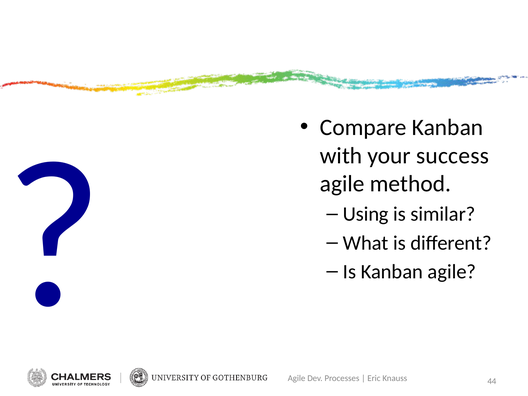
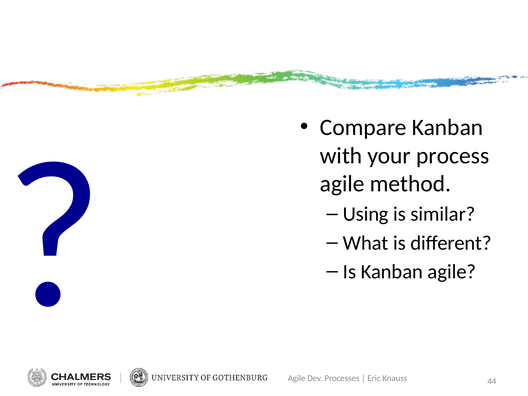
success: success -> process
